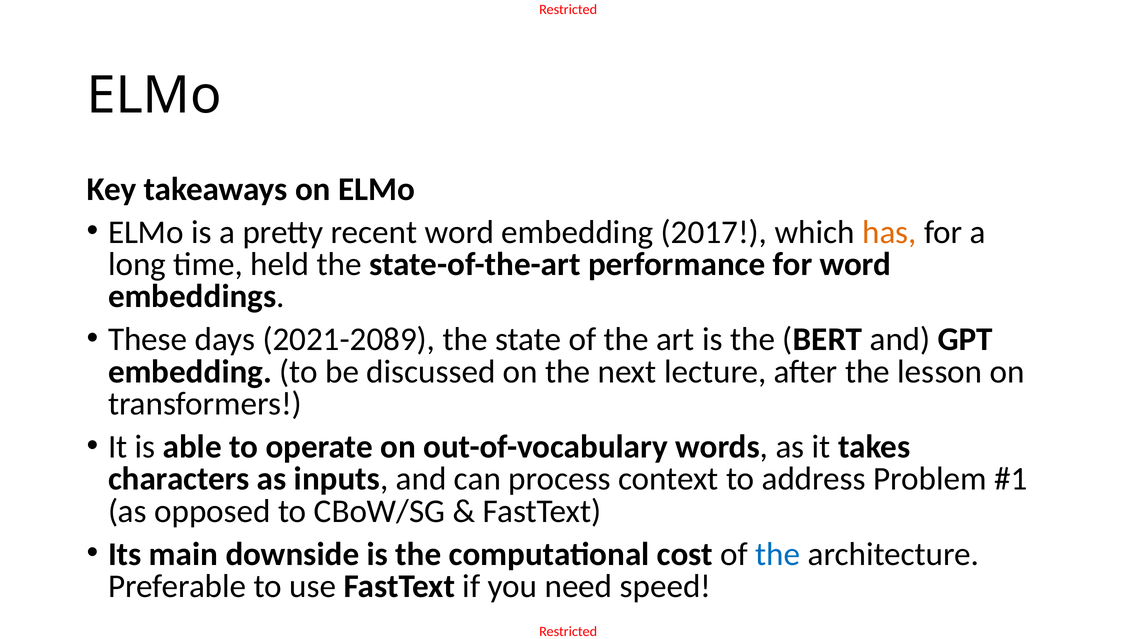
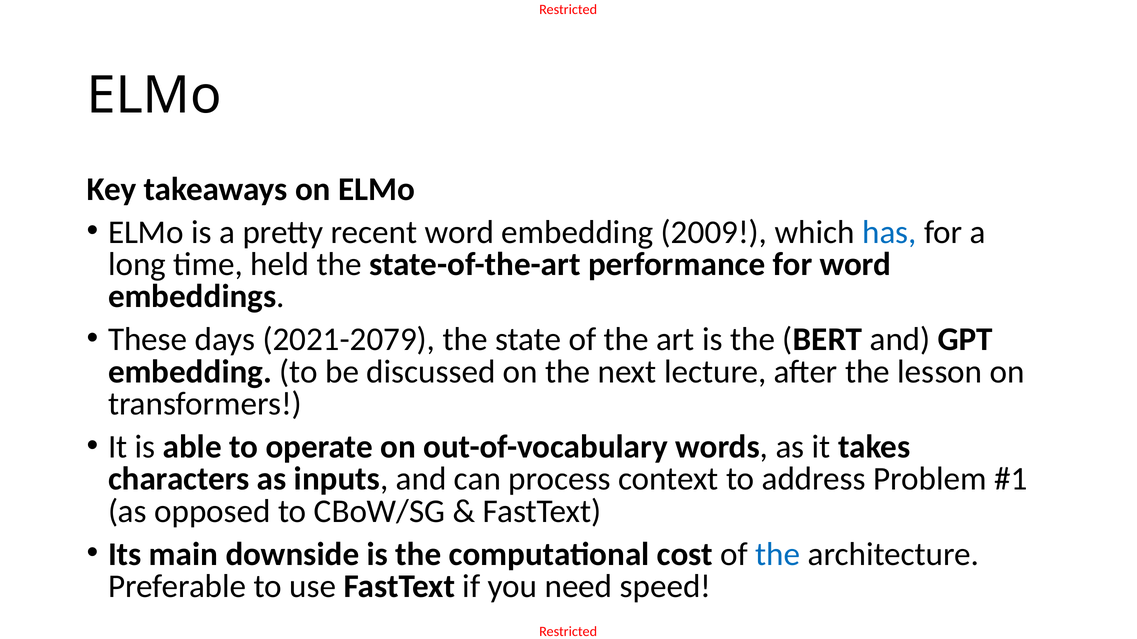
2017: 2017 -> 2009
has colour: orange -> blue
2021-2089: 2021-2089 -> 2021-2079
